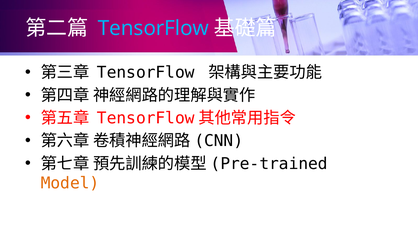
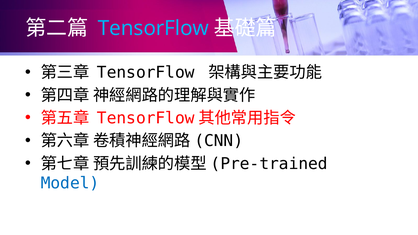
Model colour: orange -> blue
